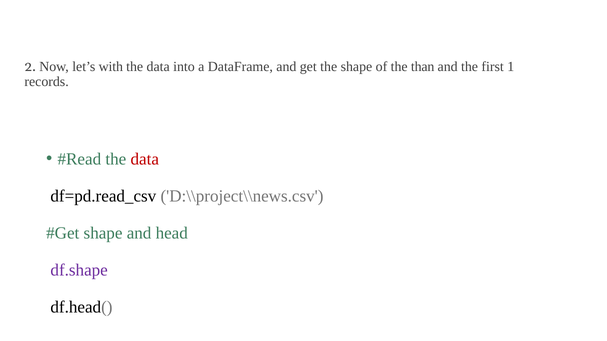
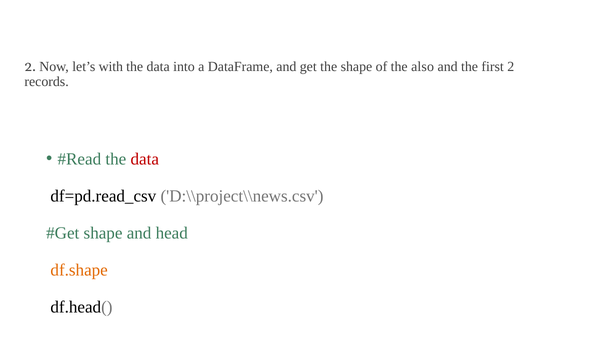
than: than -> also
first 1: 1 -> 2
df.shape colour: purple -> orange
